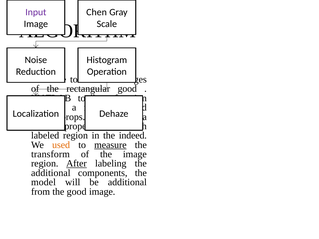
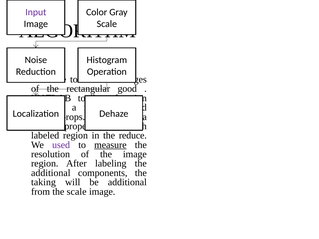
Chen: Chen -> Color
indeed: indeed -> reduce
used colour: orange -> purple
transform: transform -> resolution
After underline: present -> none
model: model -> taking
the good: good -> scale
